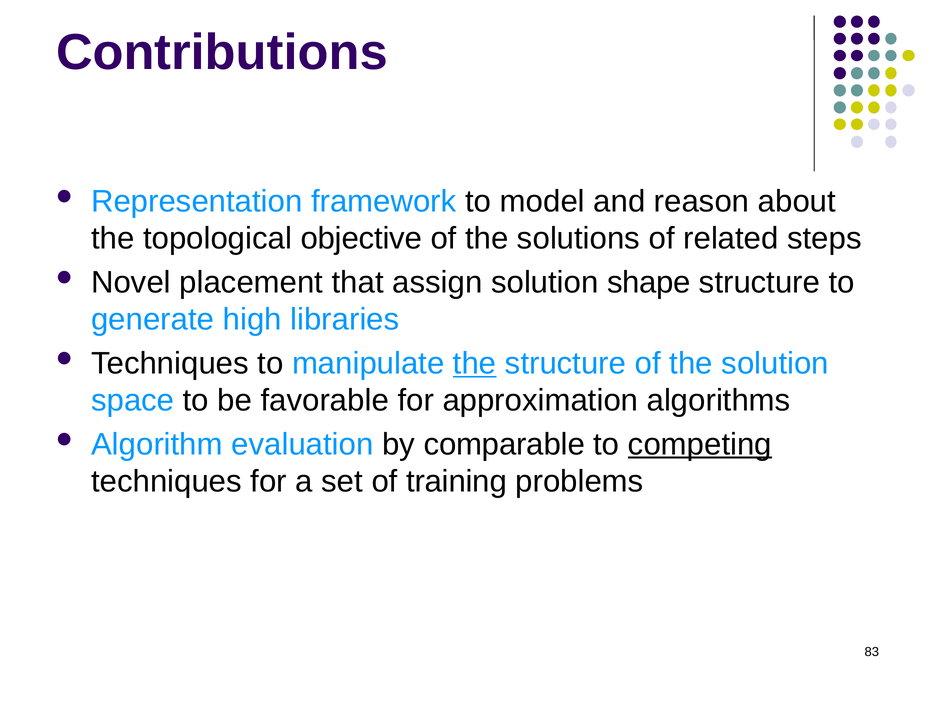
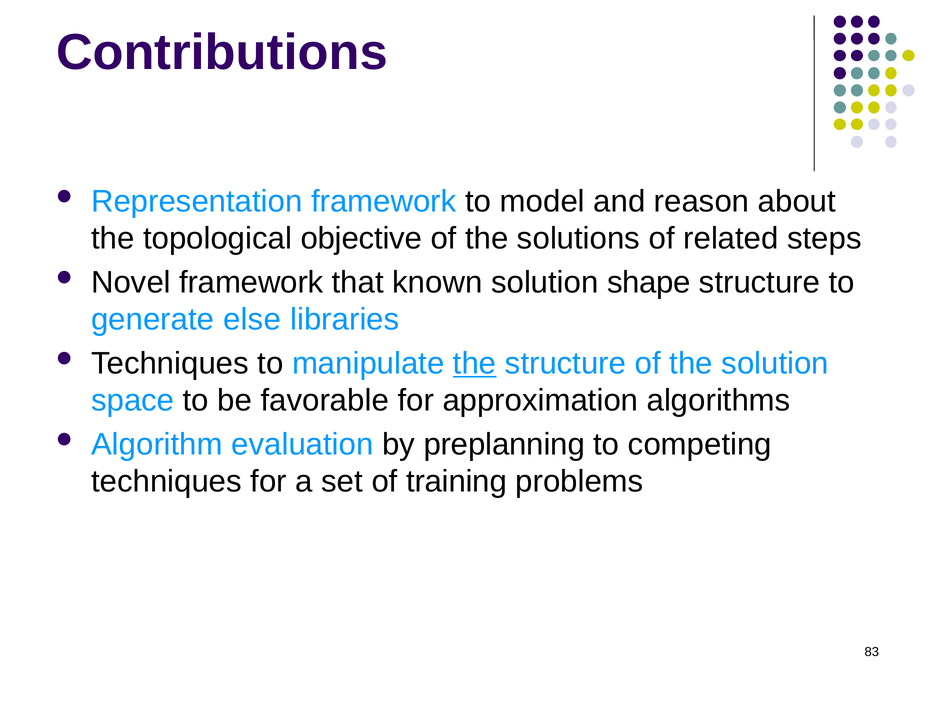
Novel placement: placement -> framework
assign: assign -> known
high: high -> else
comparable: comparable -> preplanning
competing underline: present -> none
